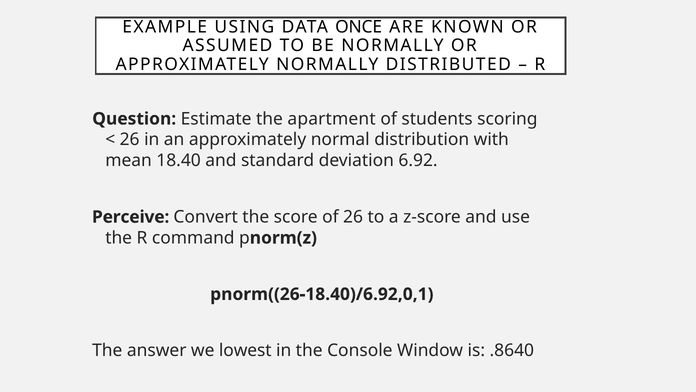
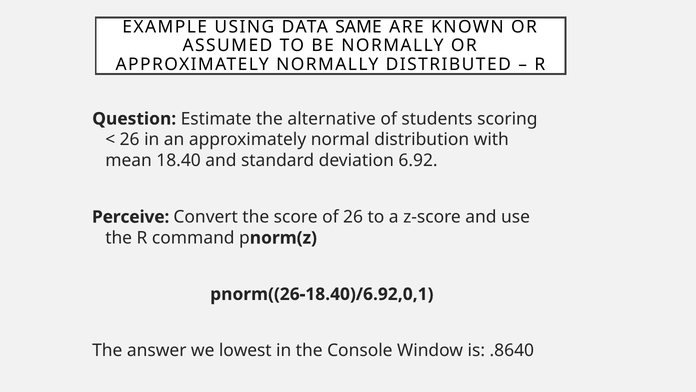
ONCE: ONCE -> SAME
apartment: apartment -> alternative
